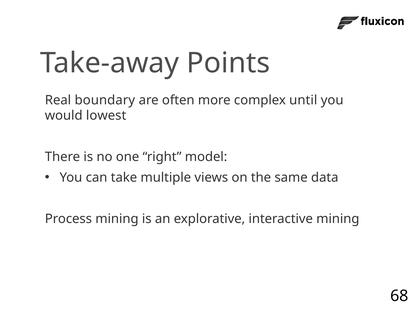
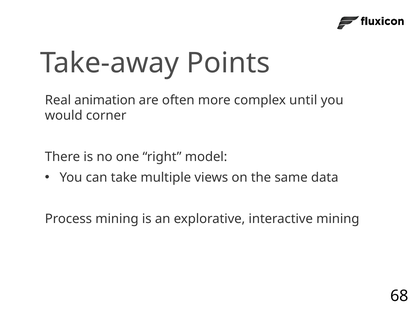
boundary: boundary -> animation
lowest: lowest -> corner
